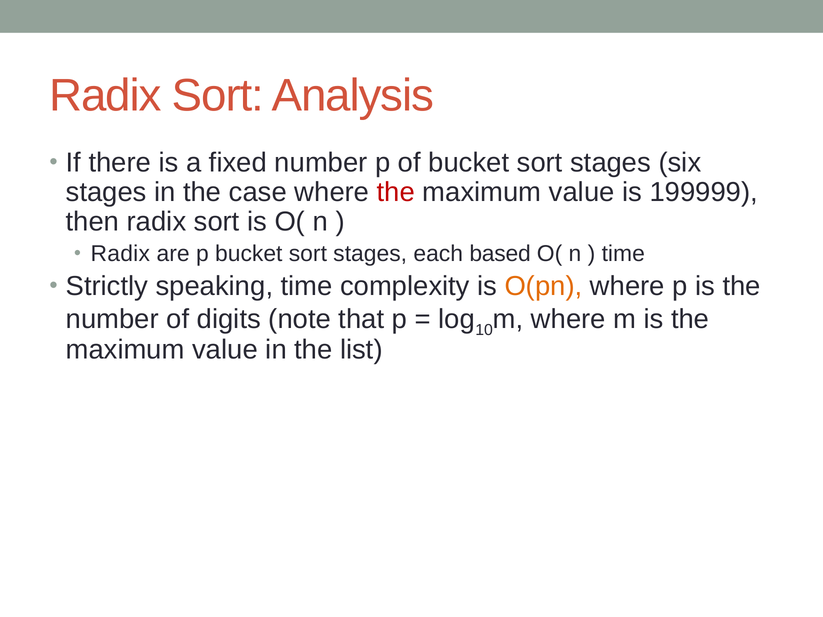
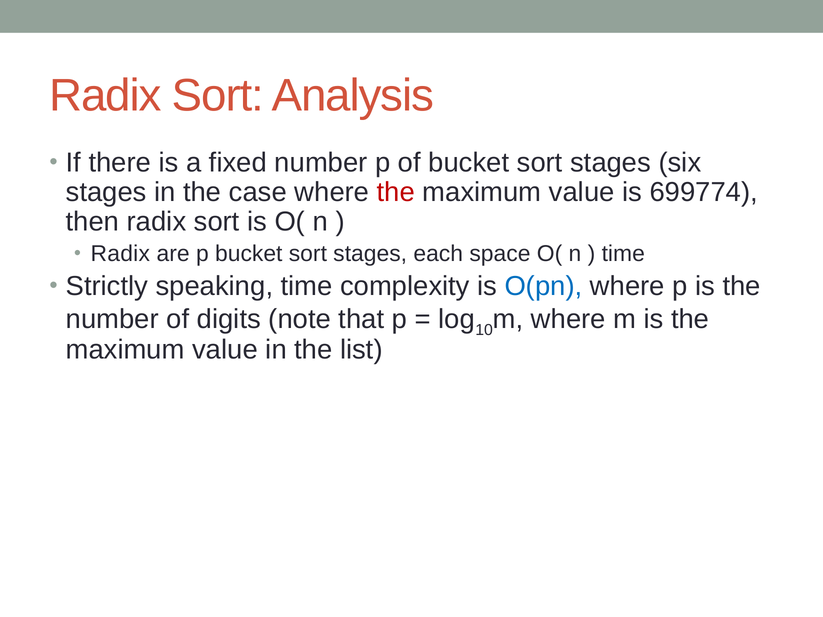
199999: 199999 -> 699774
based: based -> space
O(pn colour: orange -> blue
